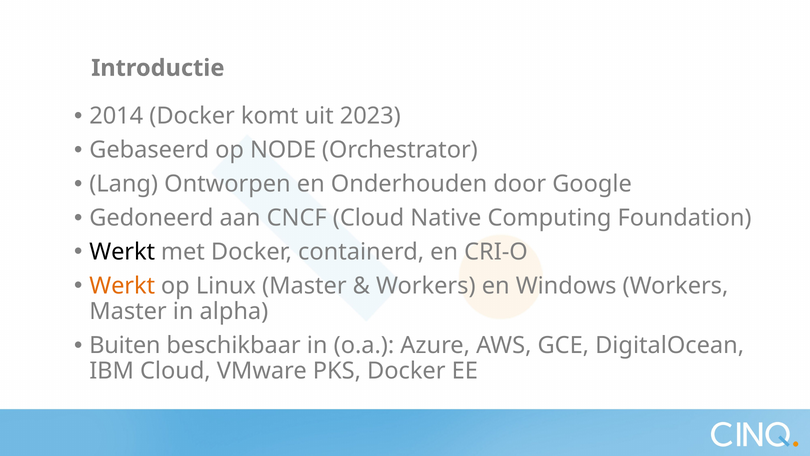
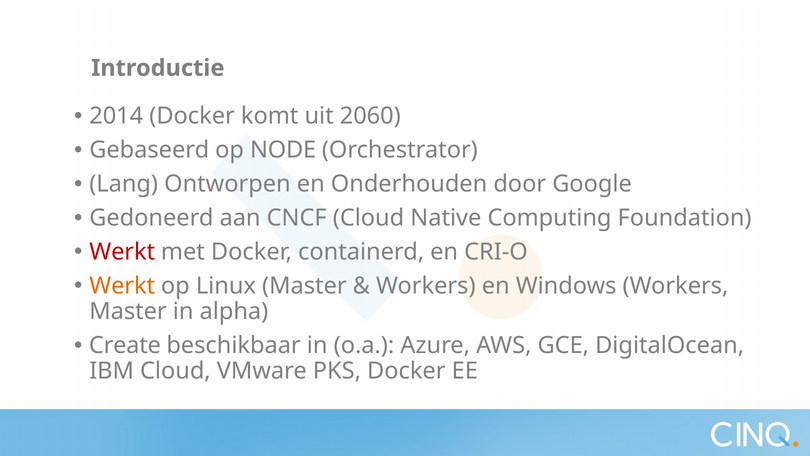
2023: 2023 -> 2060
Werkt at (122, 252) colour: black -> red
Buiten: Buiten -> Create
